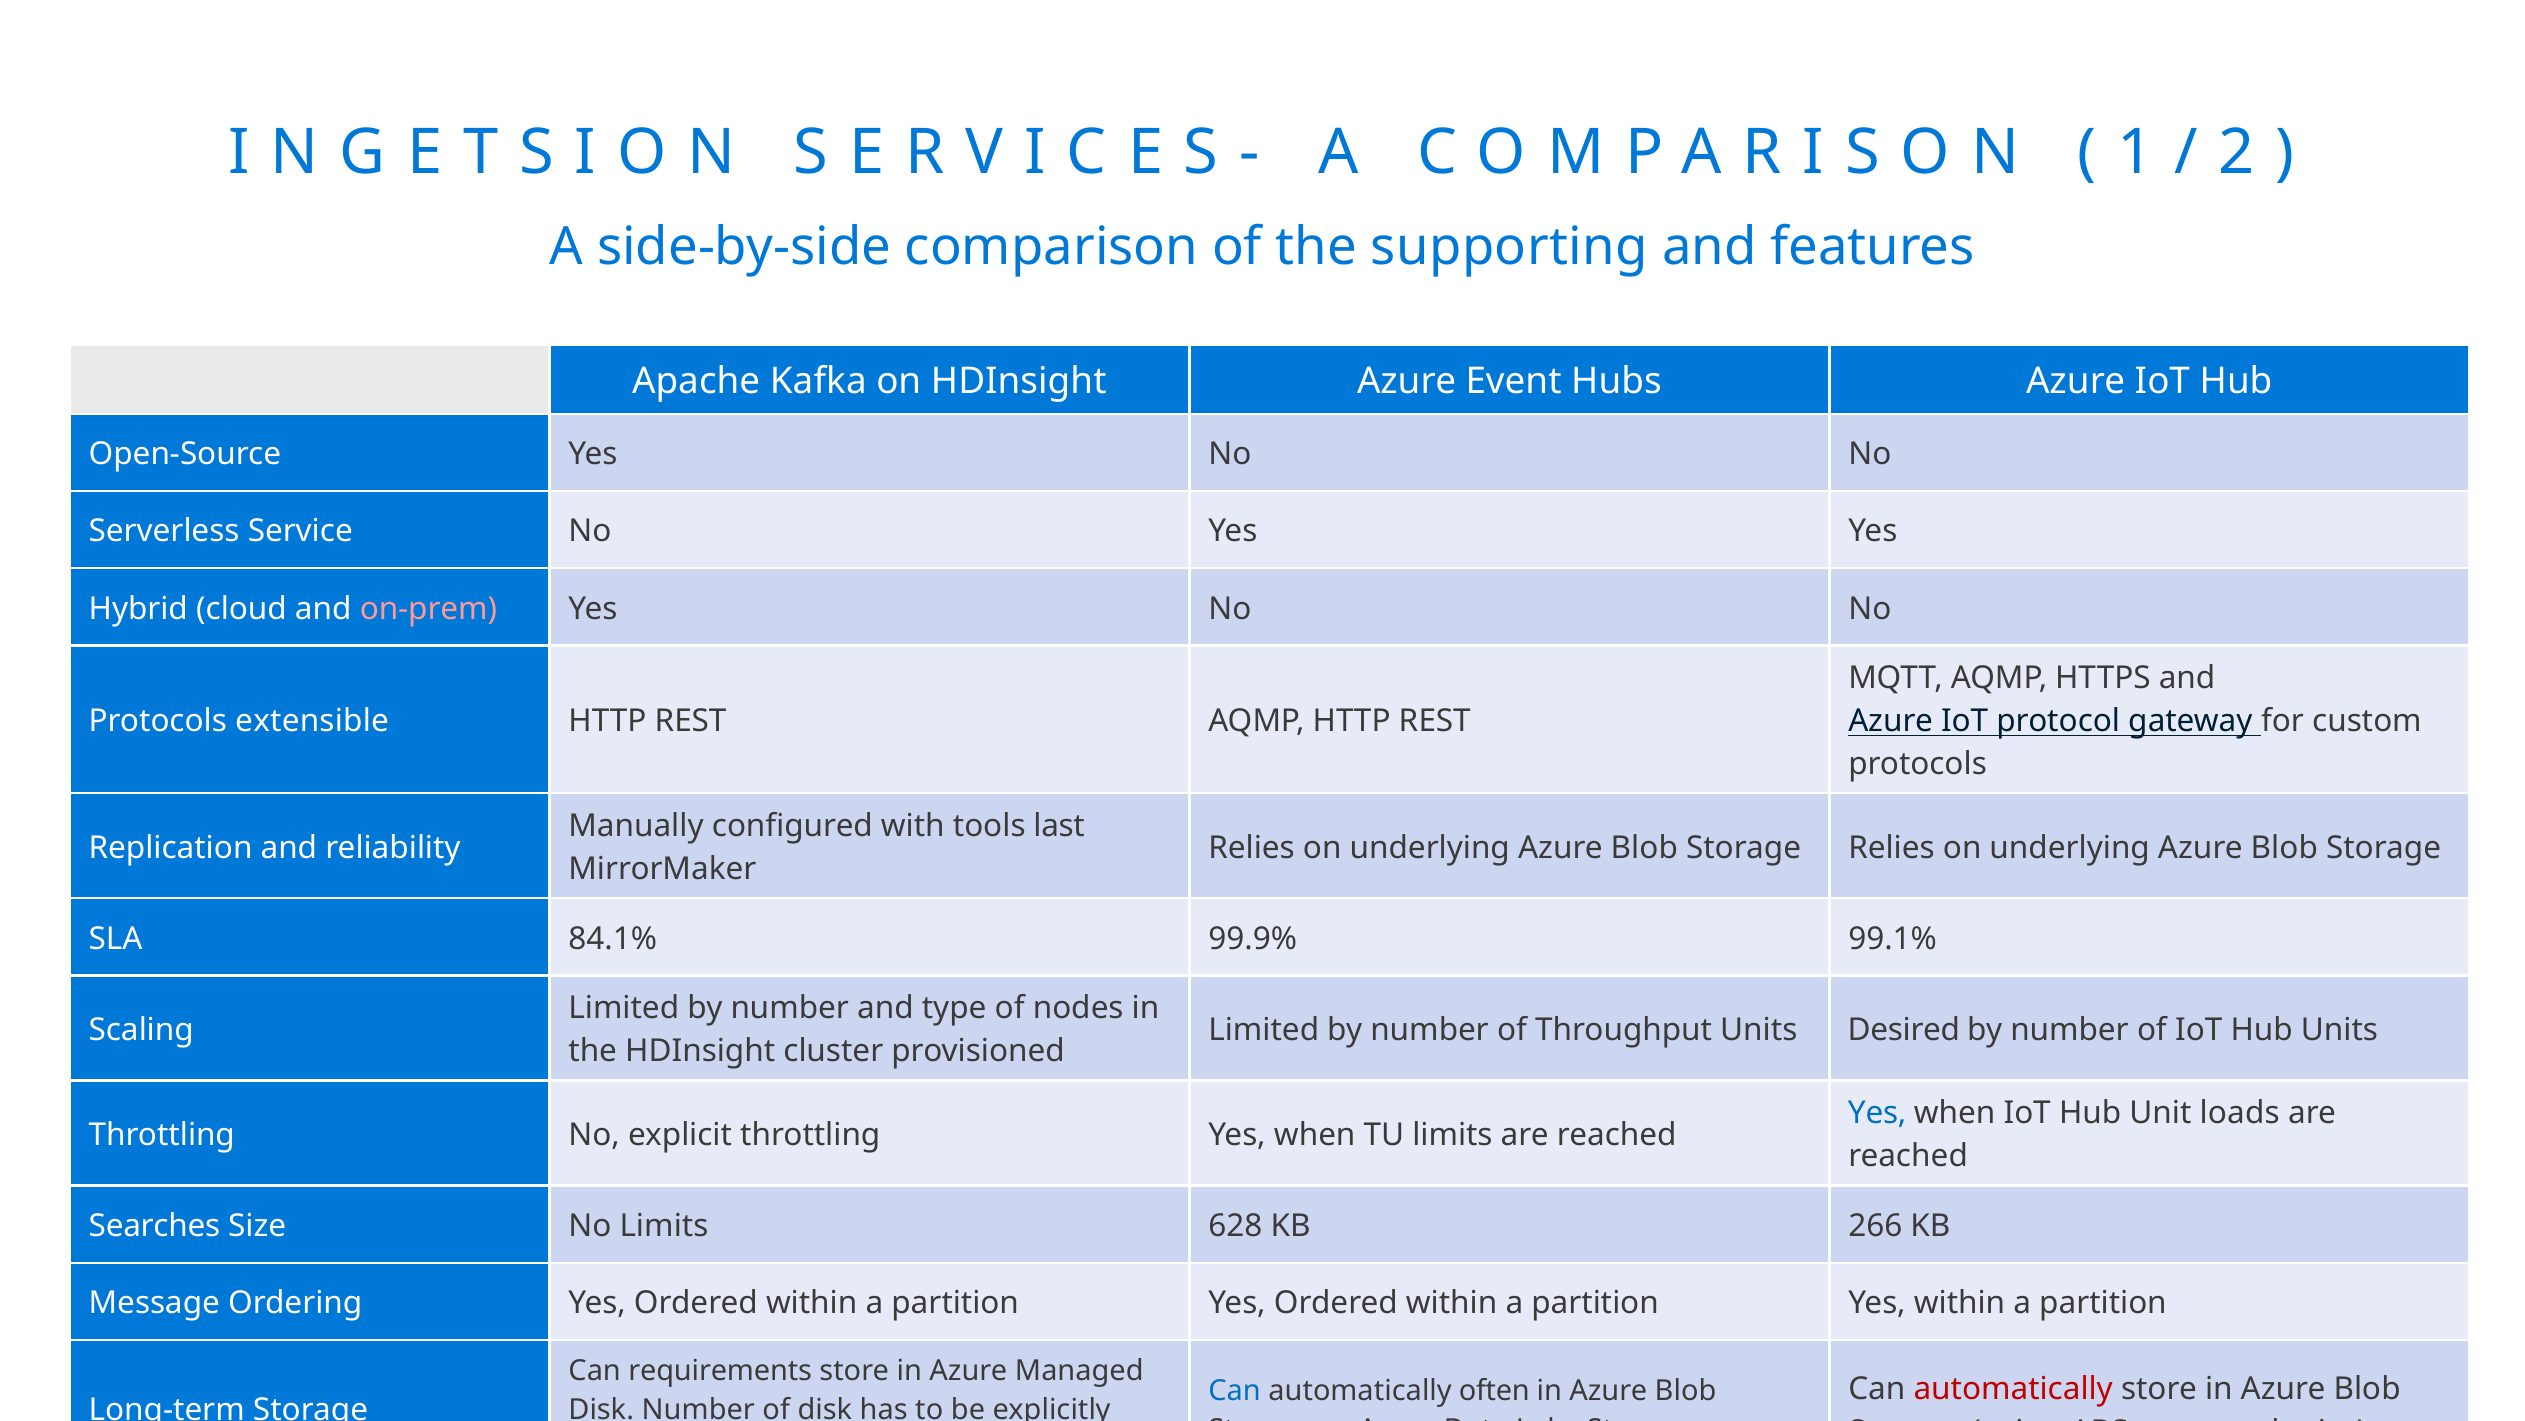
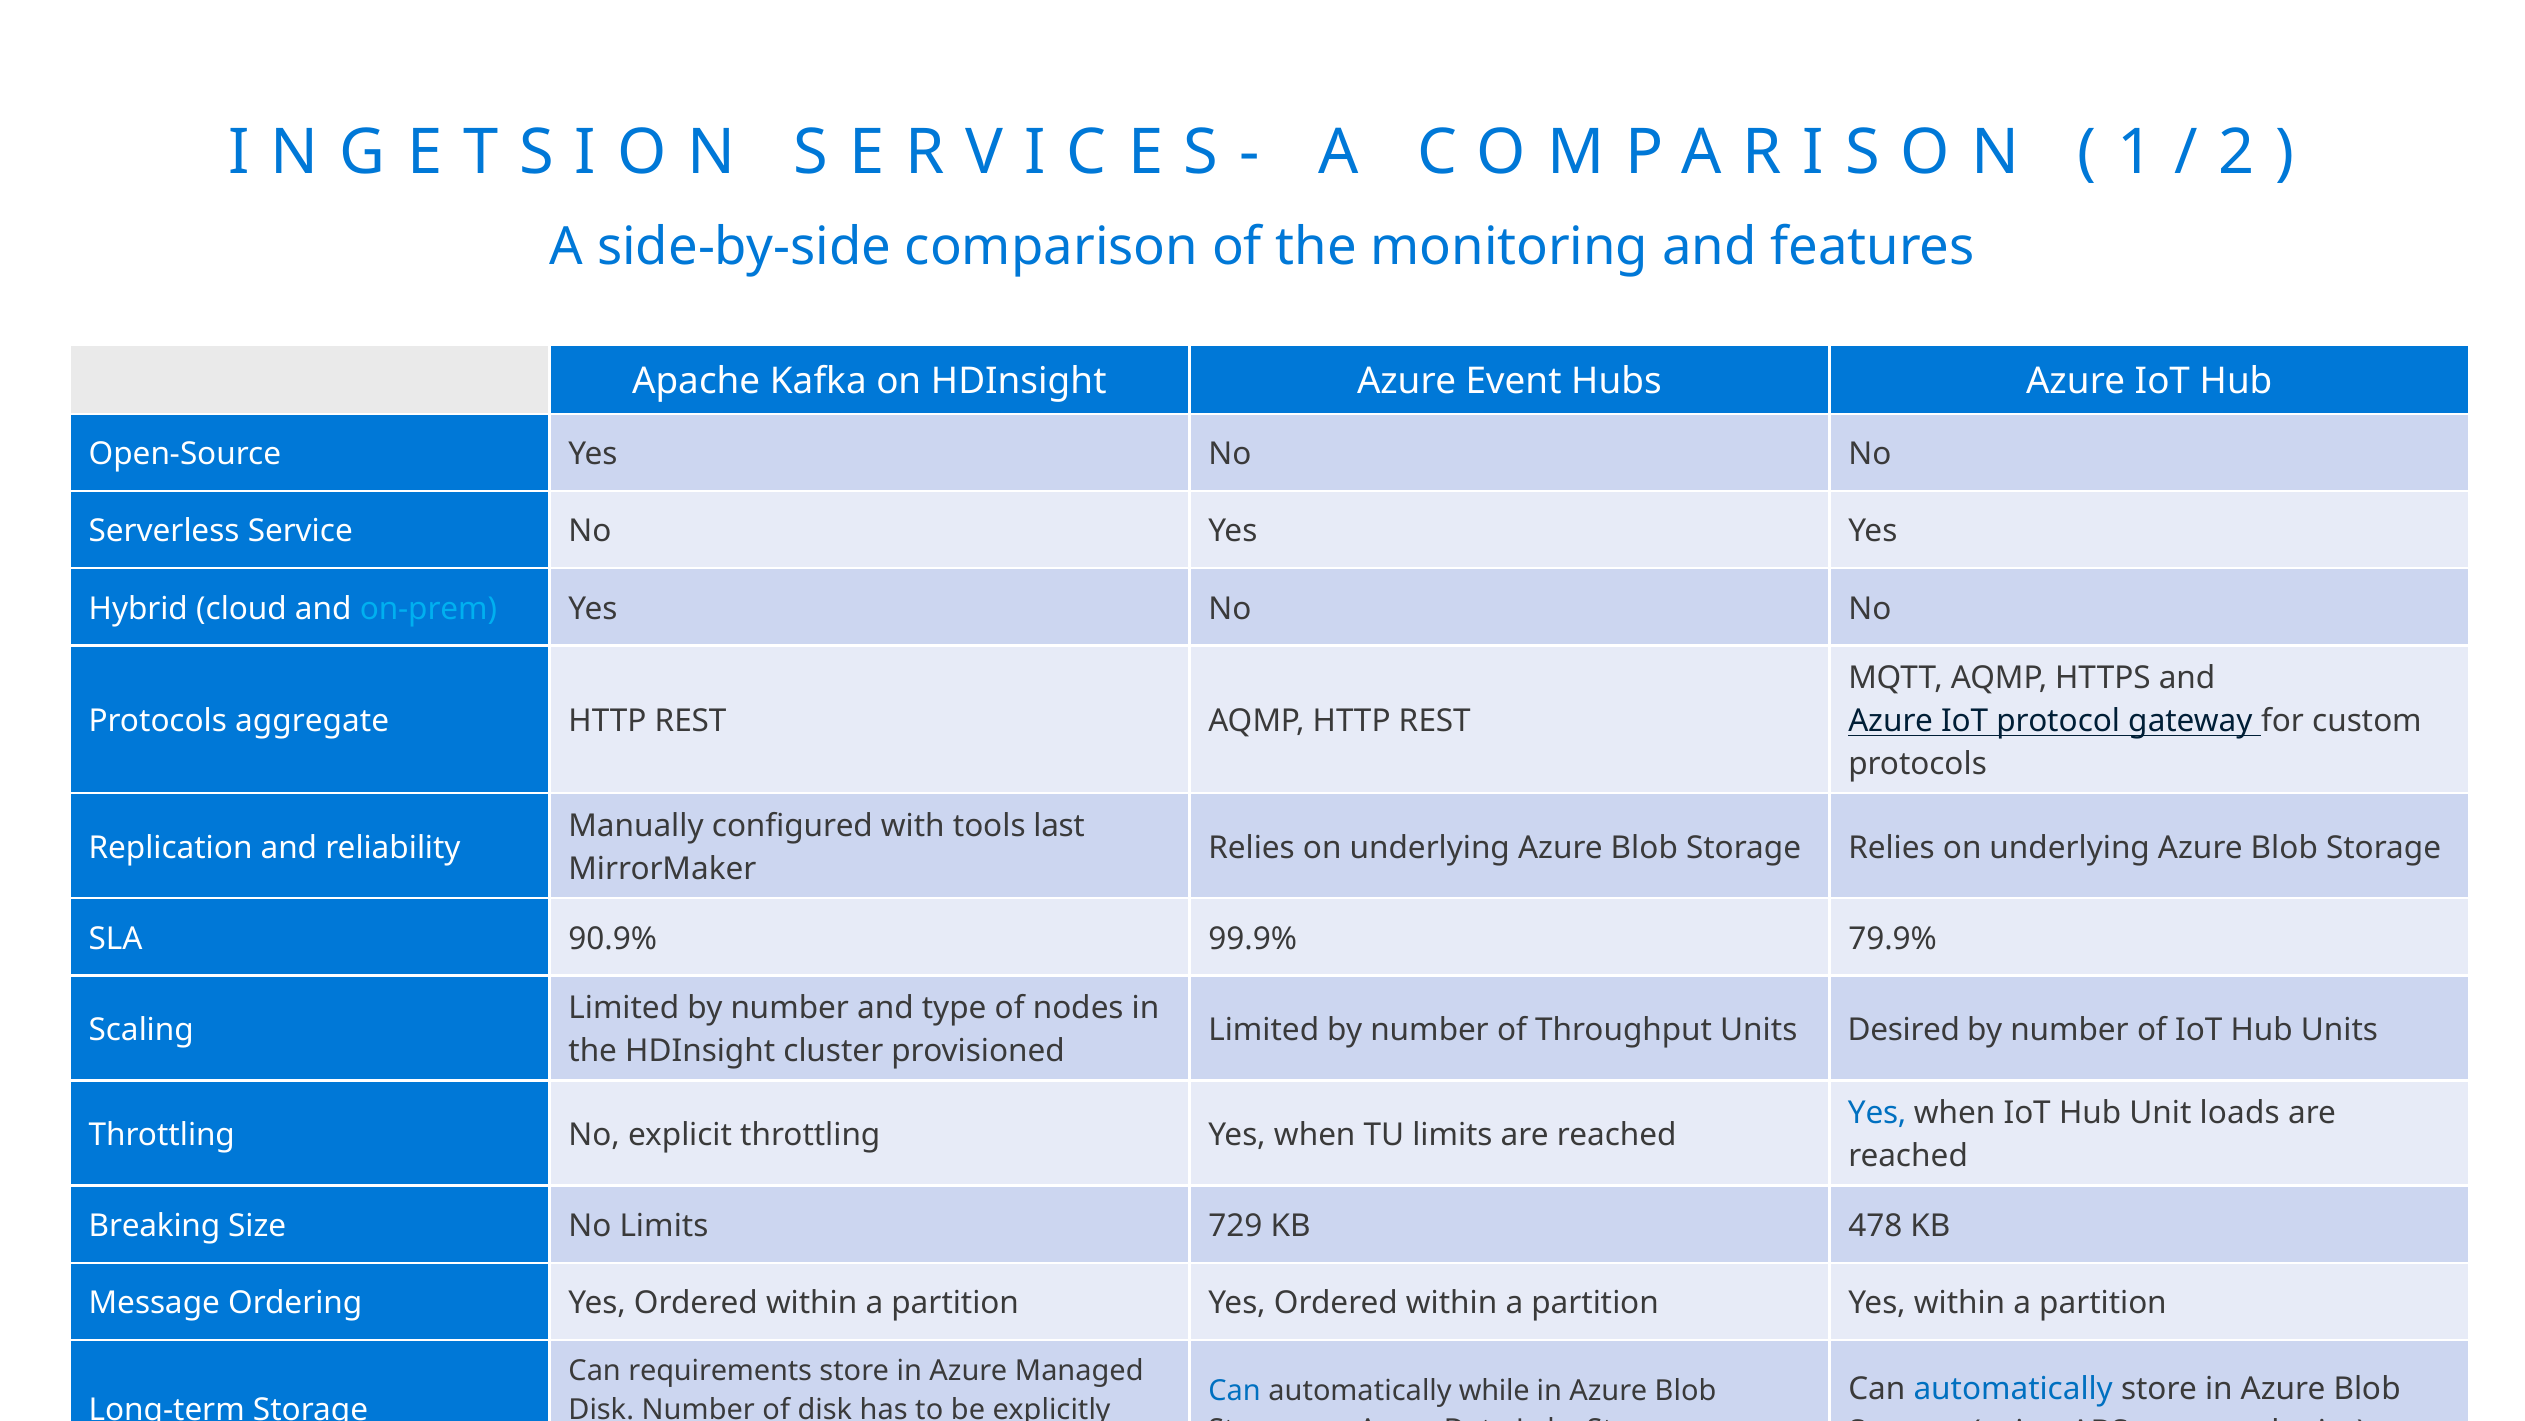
supporting: supporting -> monitoring
on-prem colour: pink -> light blue
extensible: extensible -> aggregate
84.1%: 84.1% -> 90.9%
99.1%: 99.1% -> 79.9%
Searches: Searches -> Breaking
628: 628 -> 729
266: 266 -> 478
automatically at (2013, 1388) colour: red -> blue
often: often -> while
